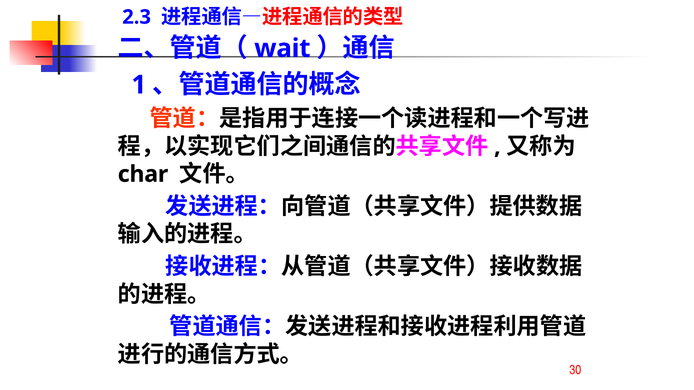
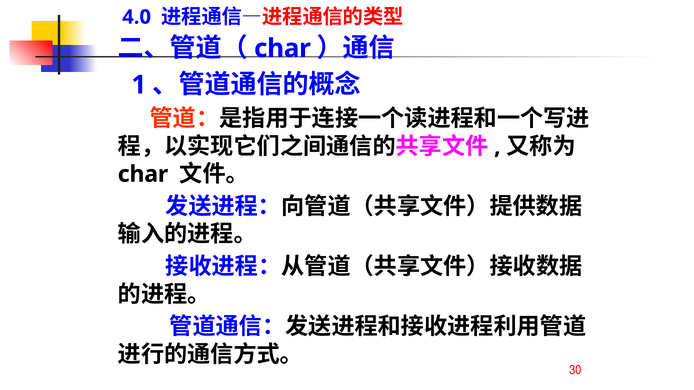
2.3: 2.3 -> 4.0
wait at (282, 48): wait -> char
